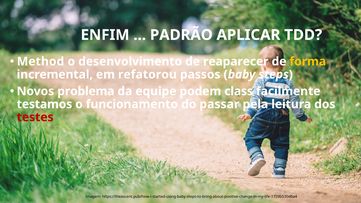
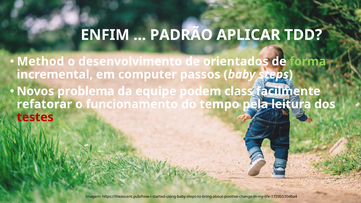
reaparecer: reaparecer -> orientados
forma colour: yellow -> light green
refatorou: refatorou -> computer
testamos: testamos -> refatorar
passar: passar -> tempo
